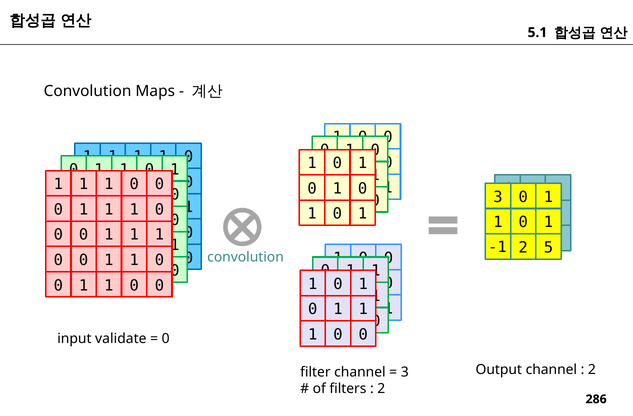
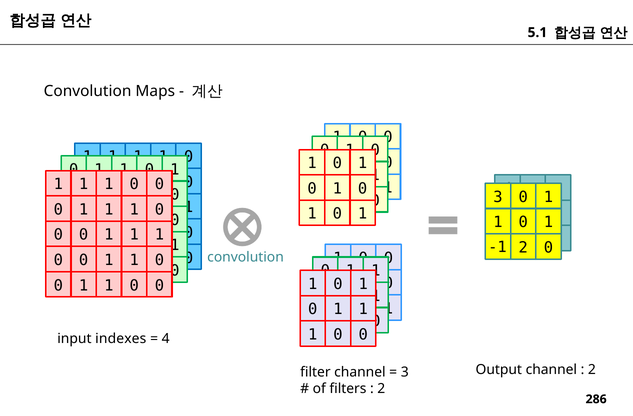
5 at (548, 247): 5 -> 0
validate: validate -> indexes
0 at (166, 339): 0 -> 4
